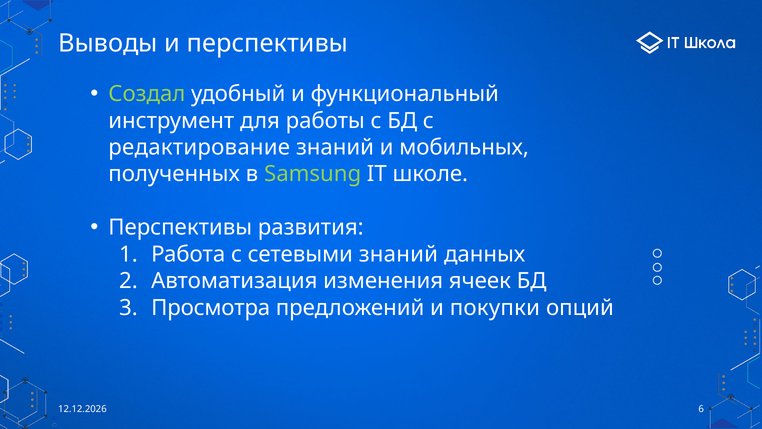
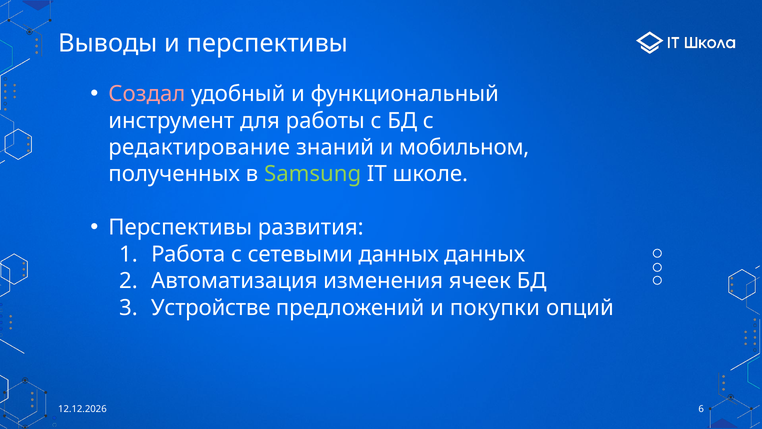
Создал colour: light green -> pink
мобильных: мобильных -> мобильном
сетевыми знаний: знаний -> данных
Просмотра: Просмотра -> Устройстве
